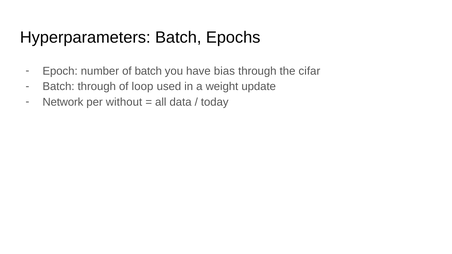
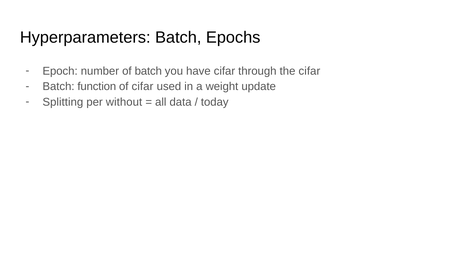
have bias: bias -> cifar
Batch through: through -> function
of loop: loop -> cifar
Network: Network -> Splitting
